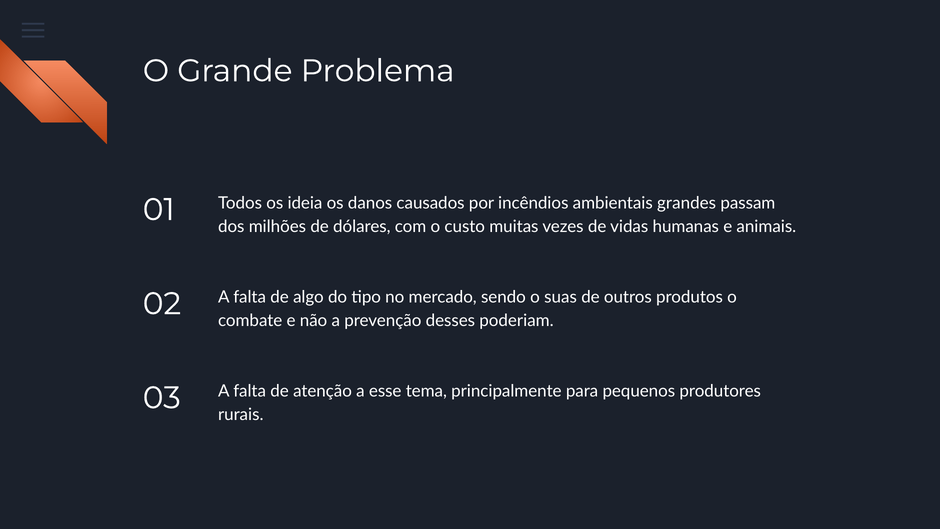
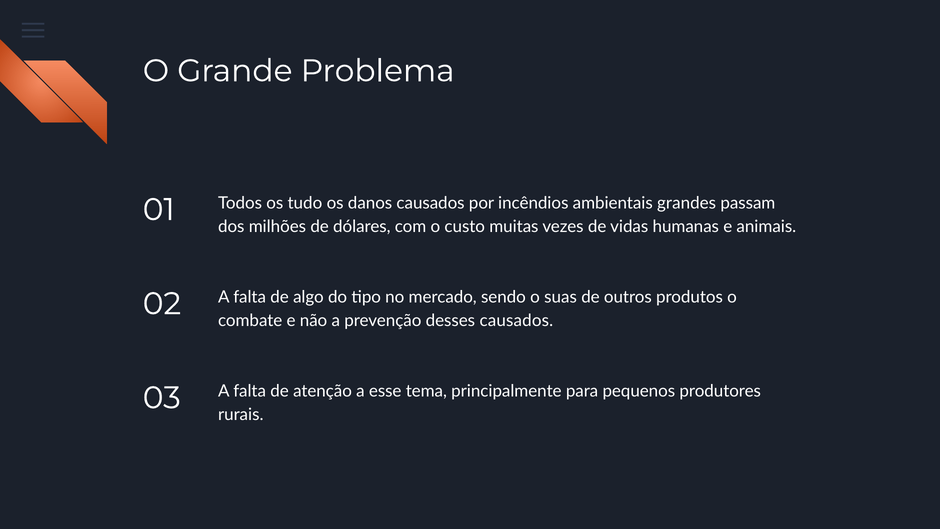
ideia: ideia -> tudo
desses poderiam: poderiam -> causados
